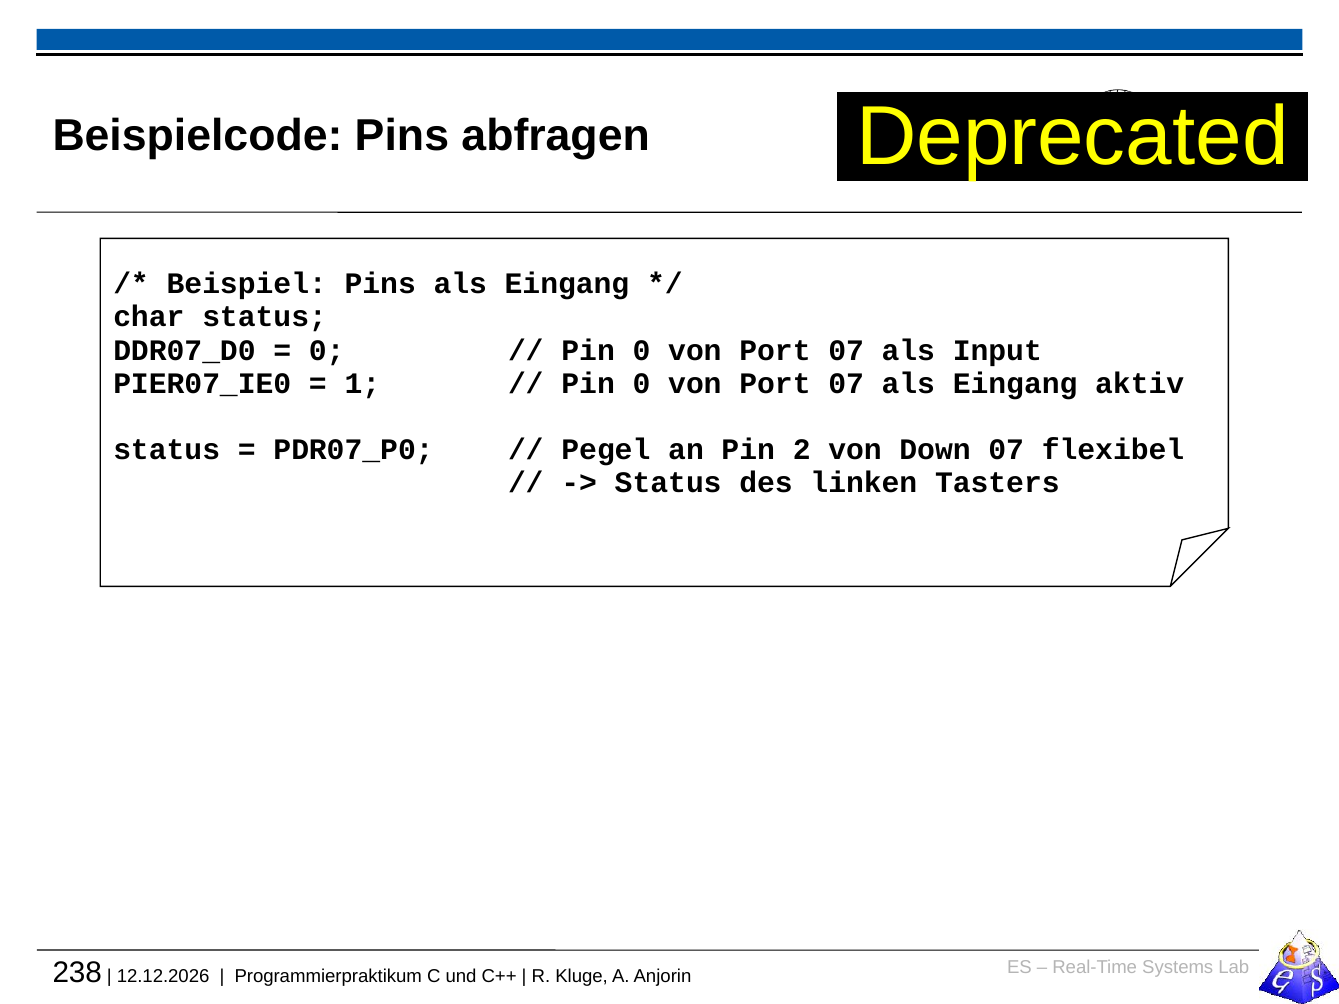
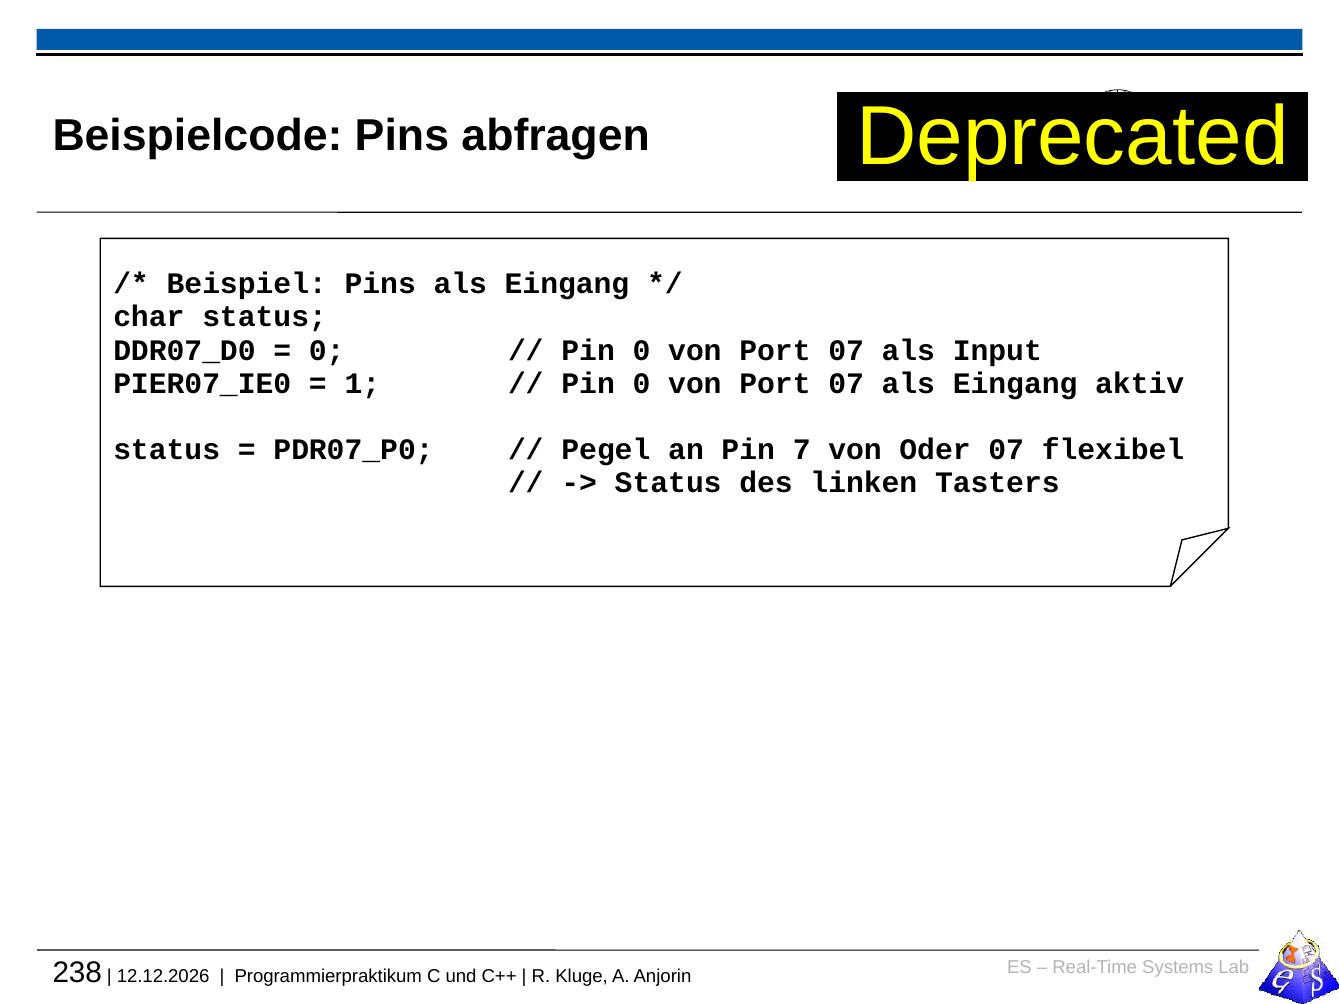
2: 2 -> 7
Down: Down -> Oder
